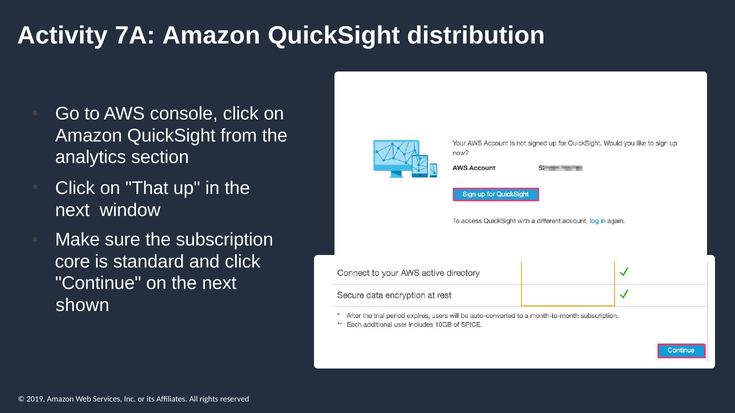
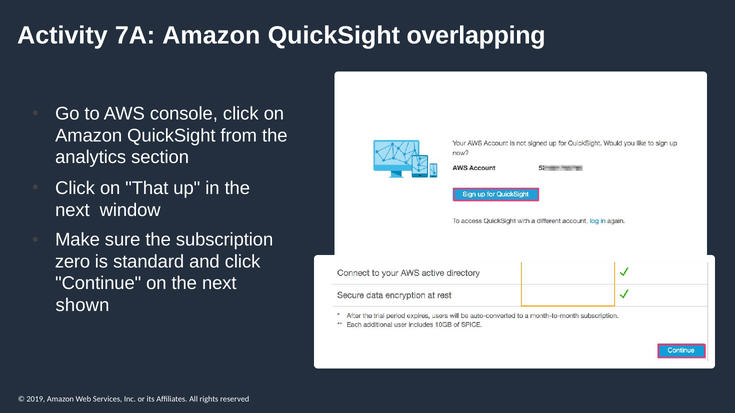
distribution: distribution -> overlapping
core: core -> zero
